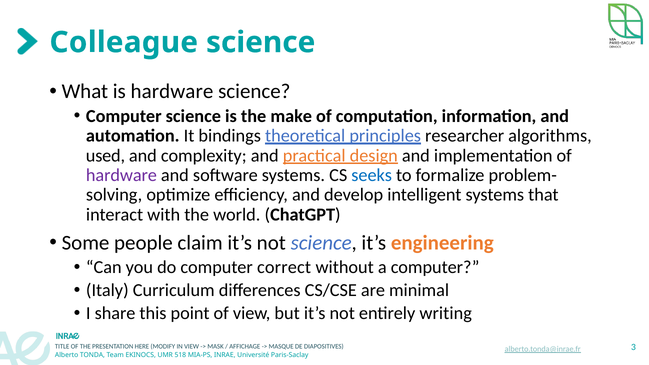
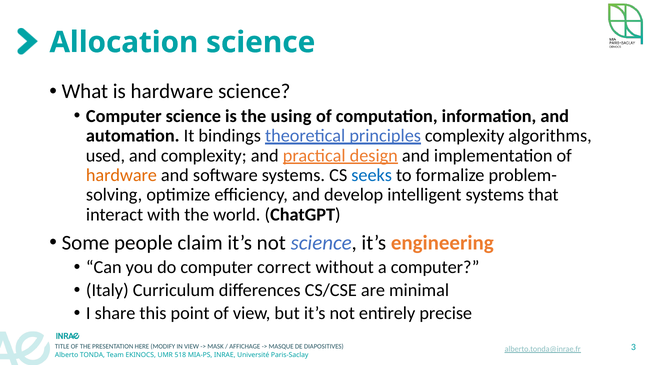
Colleague: Colleague -> Allocation
make: make -> using
principles researcher: researcher -> complexity
hardware at (121, 175) colour: purple -> orange
writing: writing -> precise
